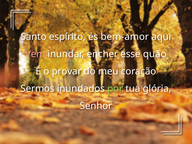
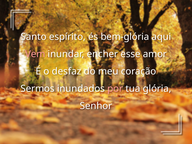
bem-amor: bem-amor -> bem-glória
quão: quão -> amor
provar: provar -> desfaz
por colour: light green -> pink
